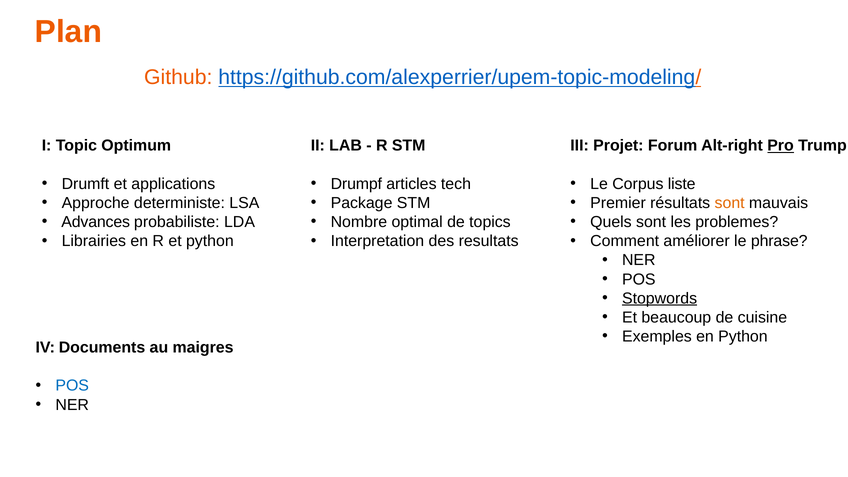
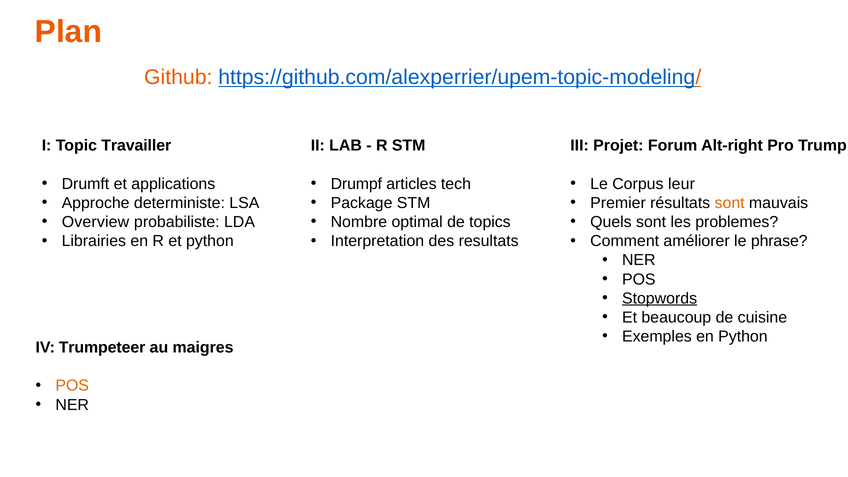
Optimum: Optimum -> Travailler
Pro underline: present -> none
liste: liste -> leur
Advances: Advances -> Overview
Documents: Documents -> Trumpeteer
POS at (72, 386) colour: blue -> orange
